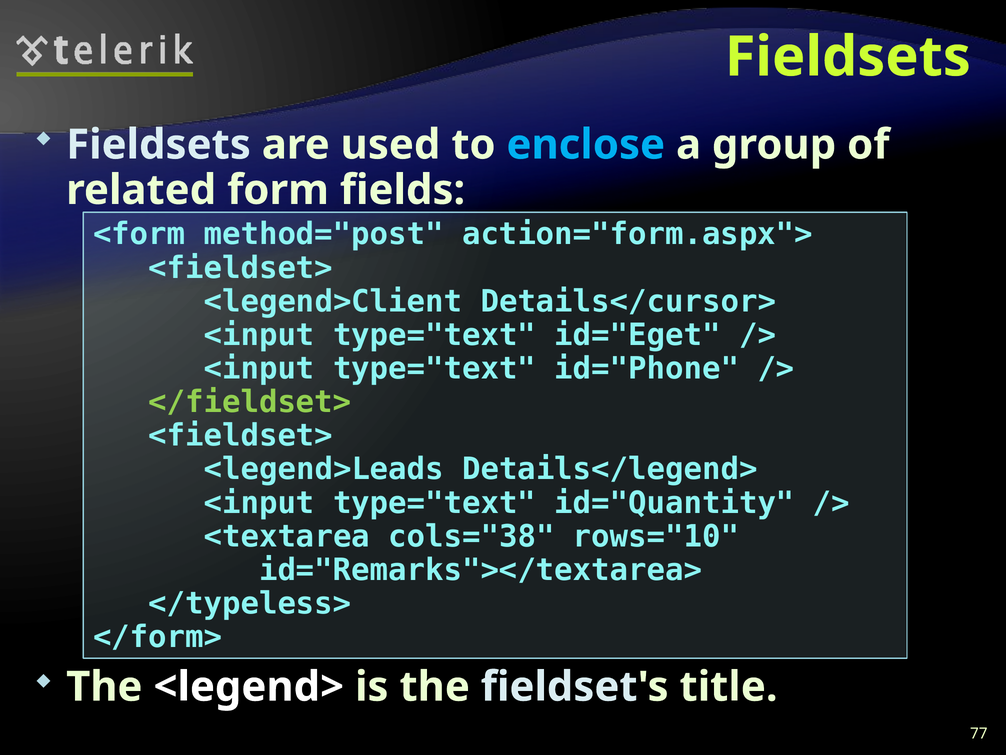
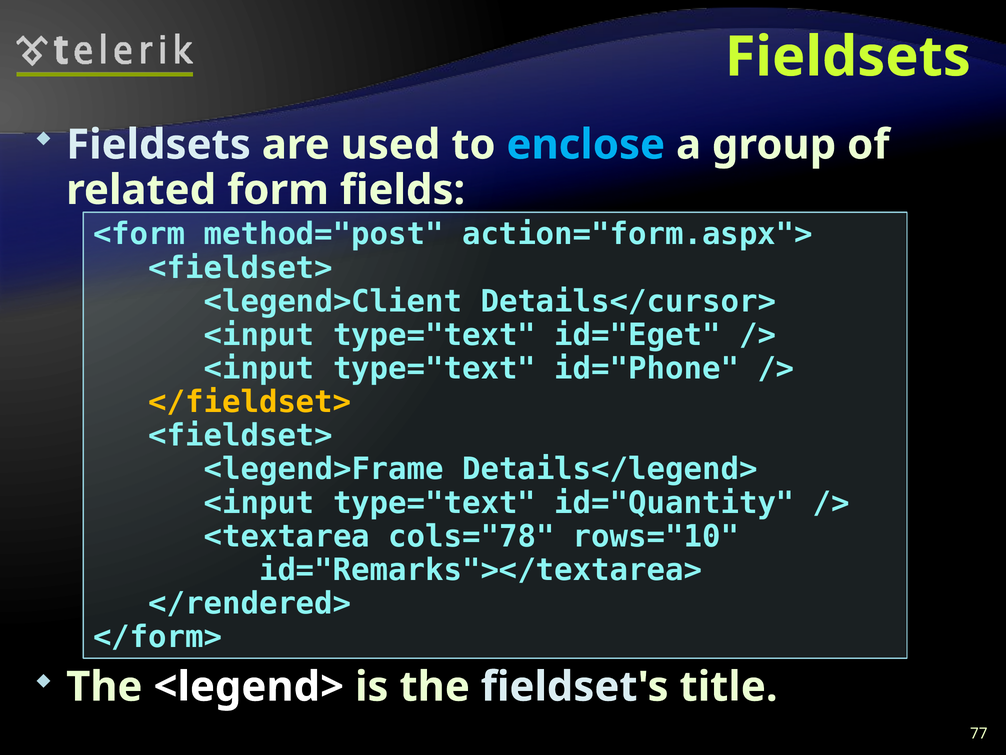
</fieldset> colour: light green -> yellow
<legend>Leads: <legend>Leads -> <legend>Frame
cols="38: cols="38 -> cols="78
</typeless>: </typeless> -> </rendered>
